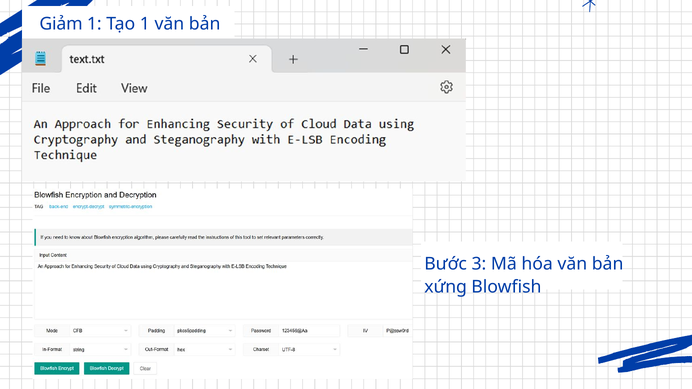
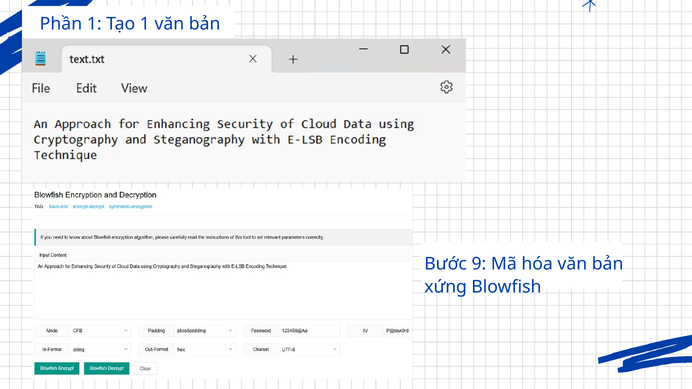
Giảm: Giảm -> Phần
3: 3 -> 9
